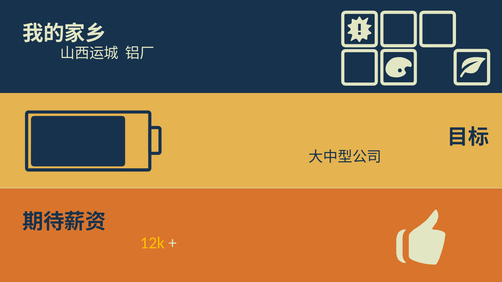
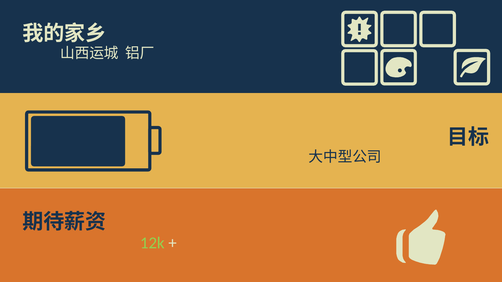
12k colour: yellow -> light green
